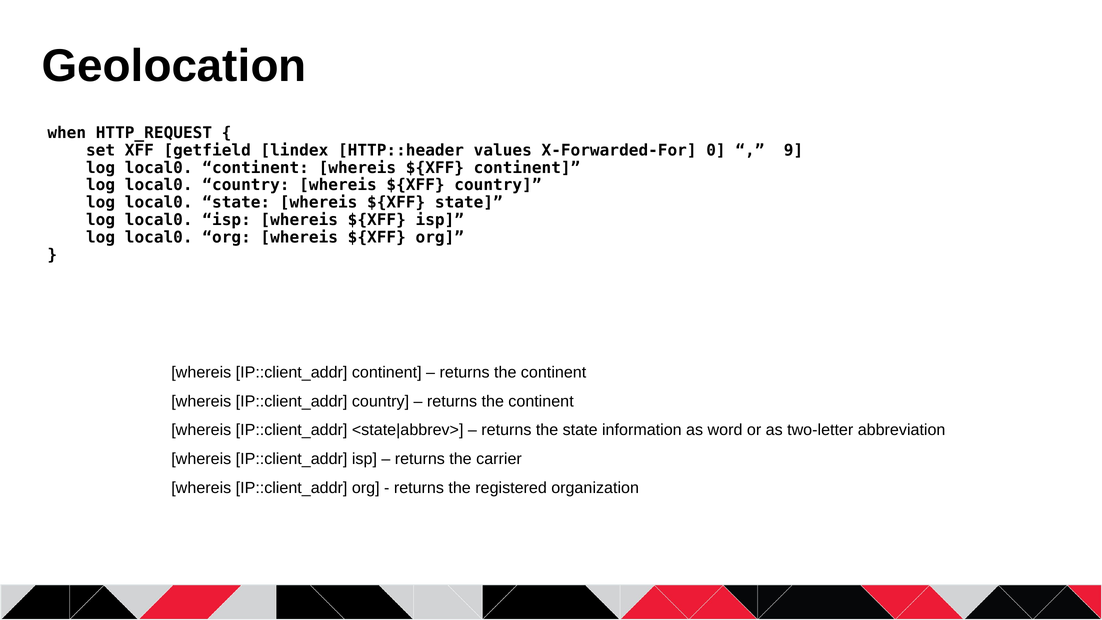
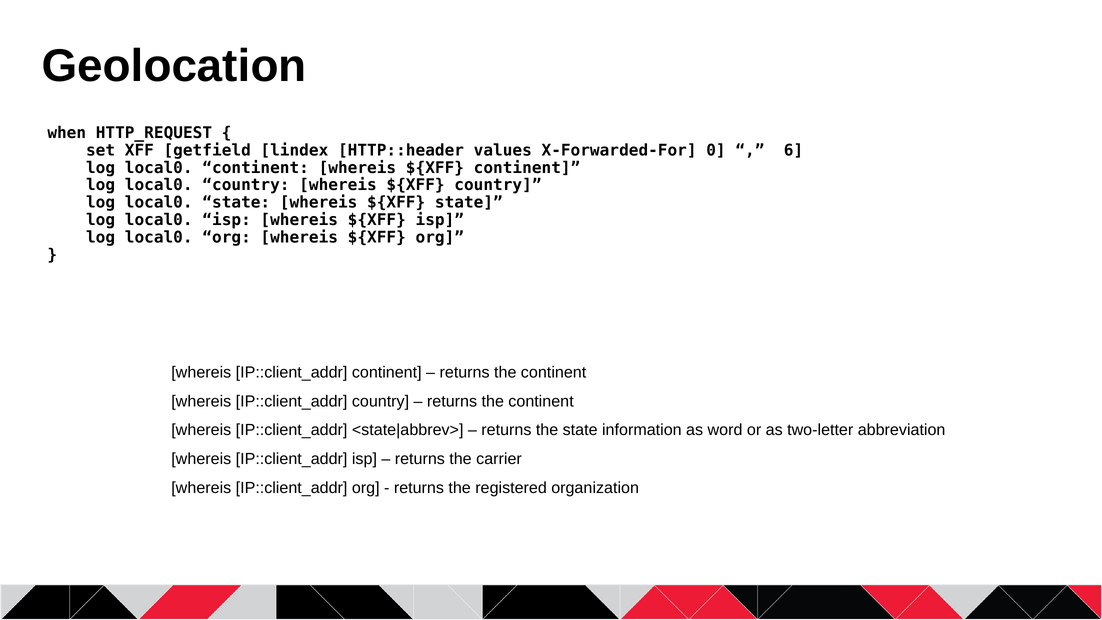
9: 9 -> 6
